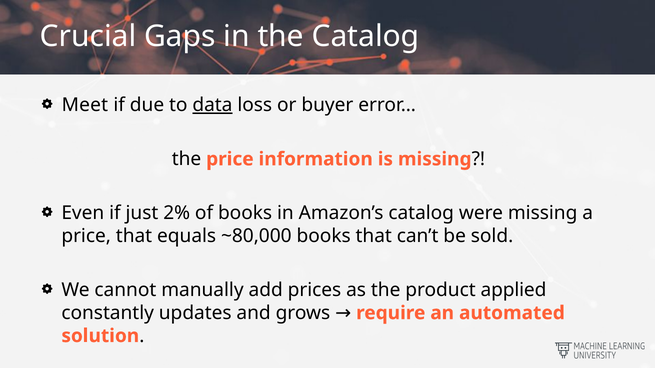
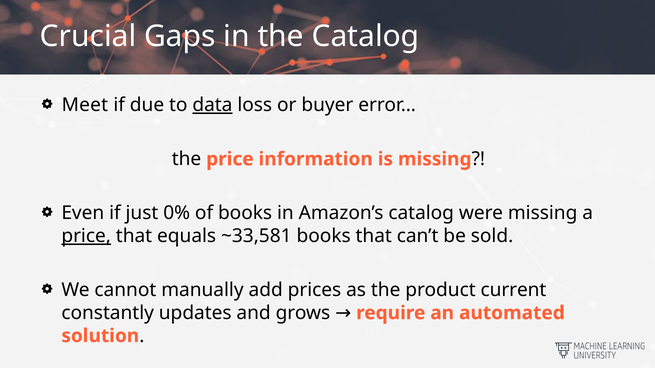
2%: 2% -> 0%
price at (86, 236) underline: none -> present
~80,000: ~80,000 -> ~33,581
applied: applied -> current
